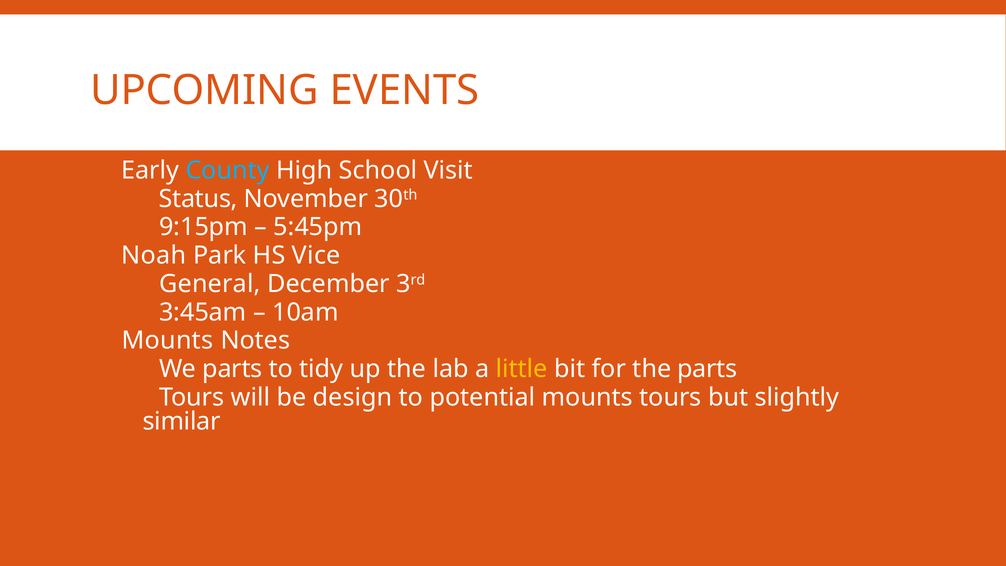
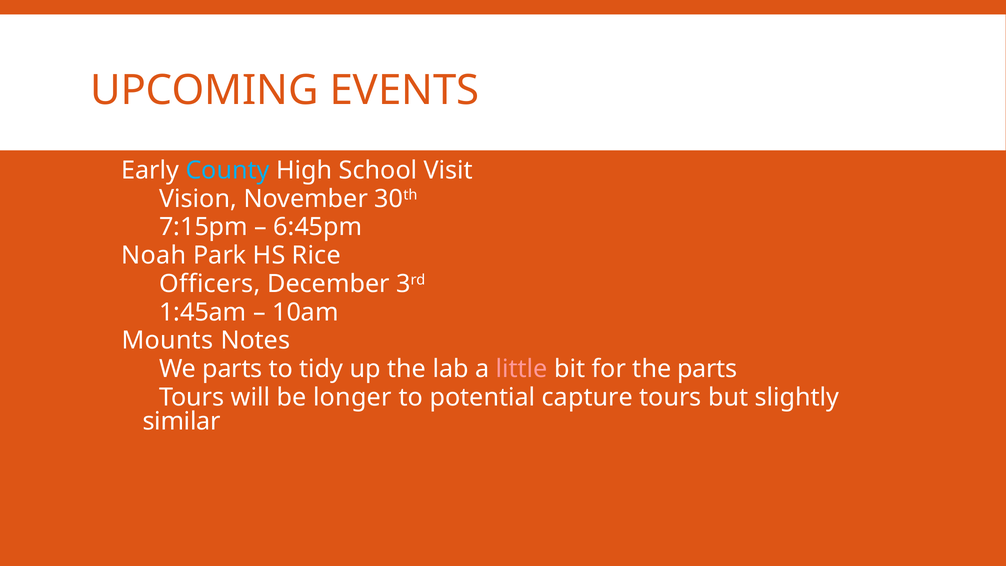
Status: Status -> Vision
9:15pm: 9:15pm -> 7:15pm
5:45pm: 5:45pm -> 6:45pm
Vice: Vice -> Rice
General: General -> Officers
3:45am: 3:45am -> 1:45am
little colour: yellow -> pink
design: design -> longer
potential mounts: mounts -> capture
